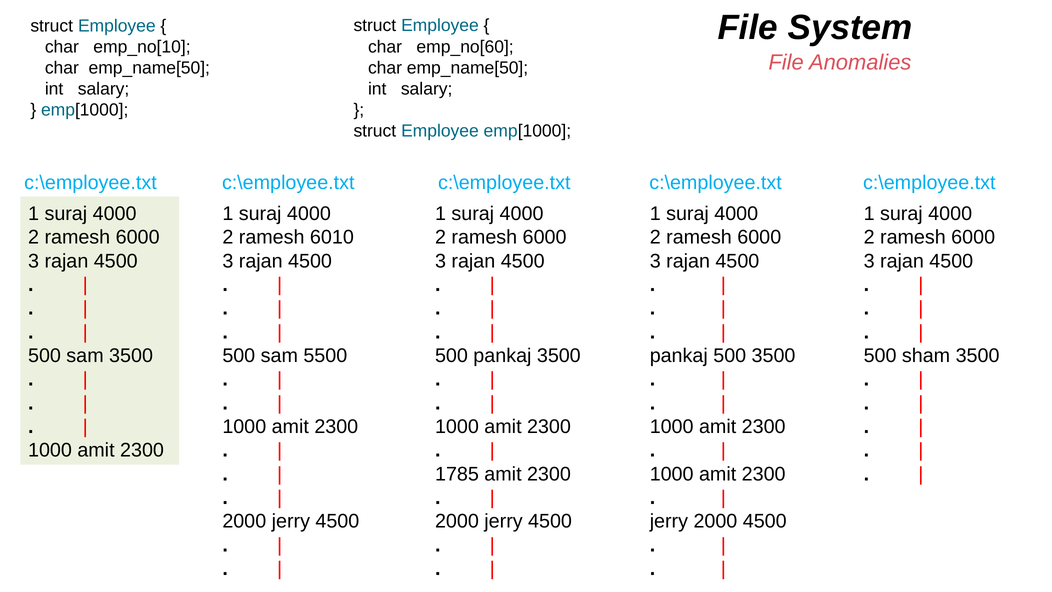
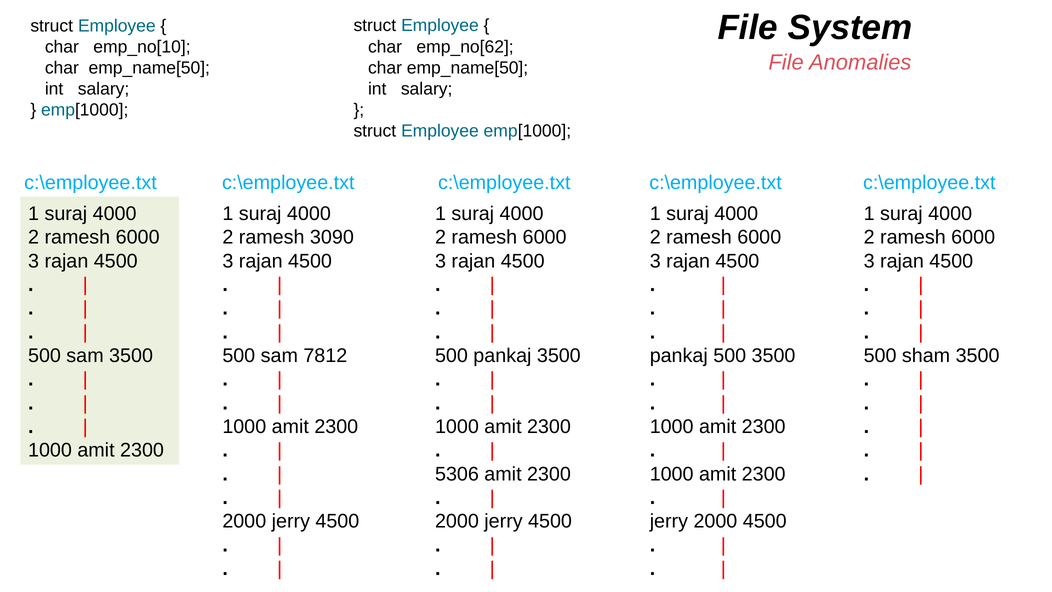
emp_no[60: emp_no[60 -> emp_no[62
6010: 6010 -> 3090
5500: 5500 -> 7812
1785: 1785 -> 5306
